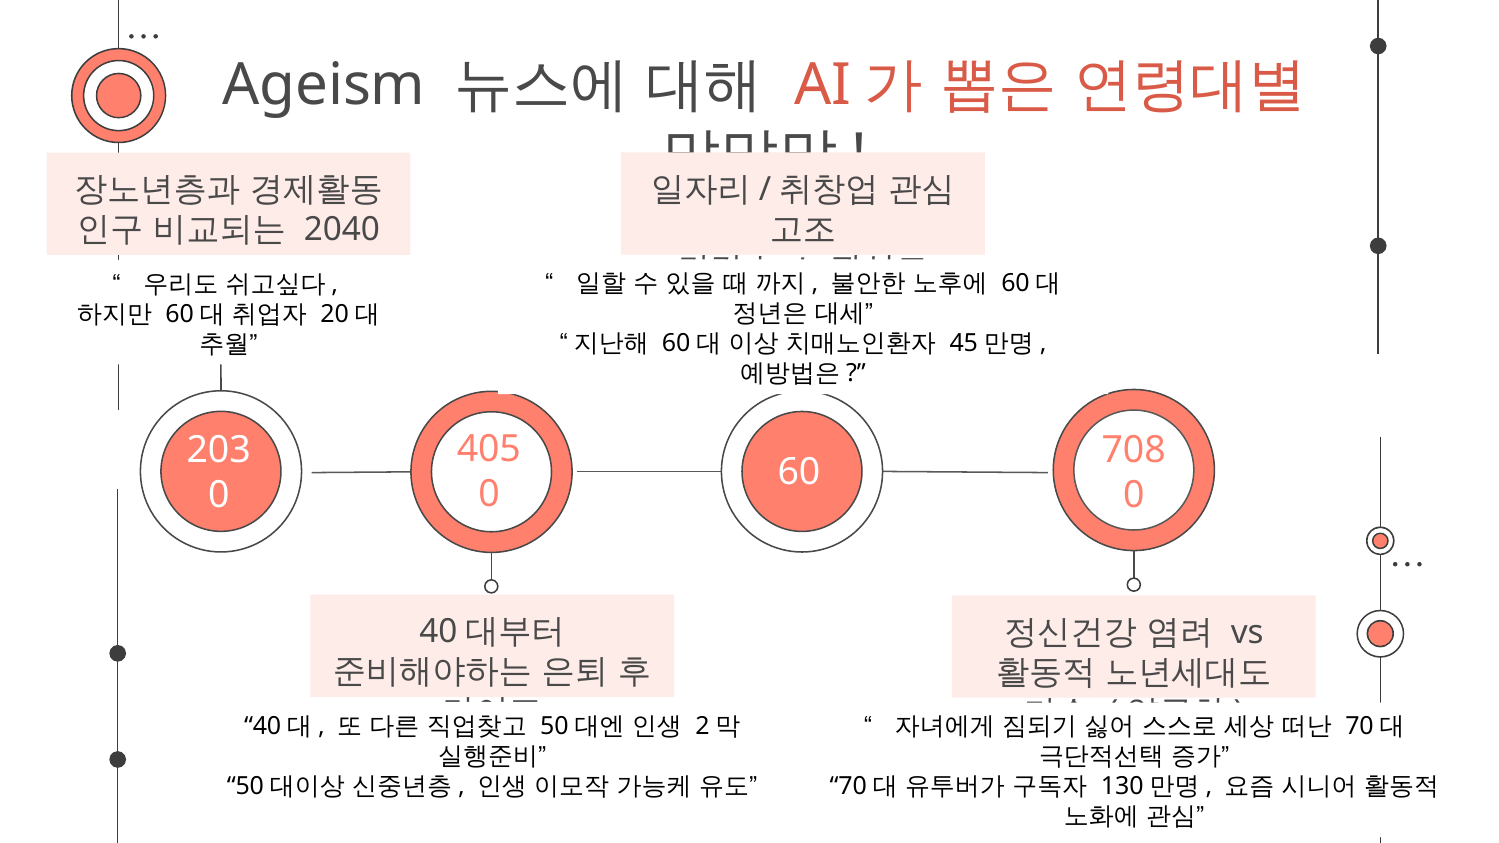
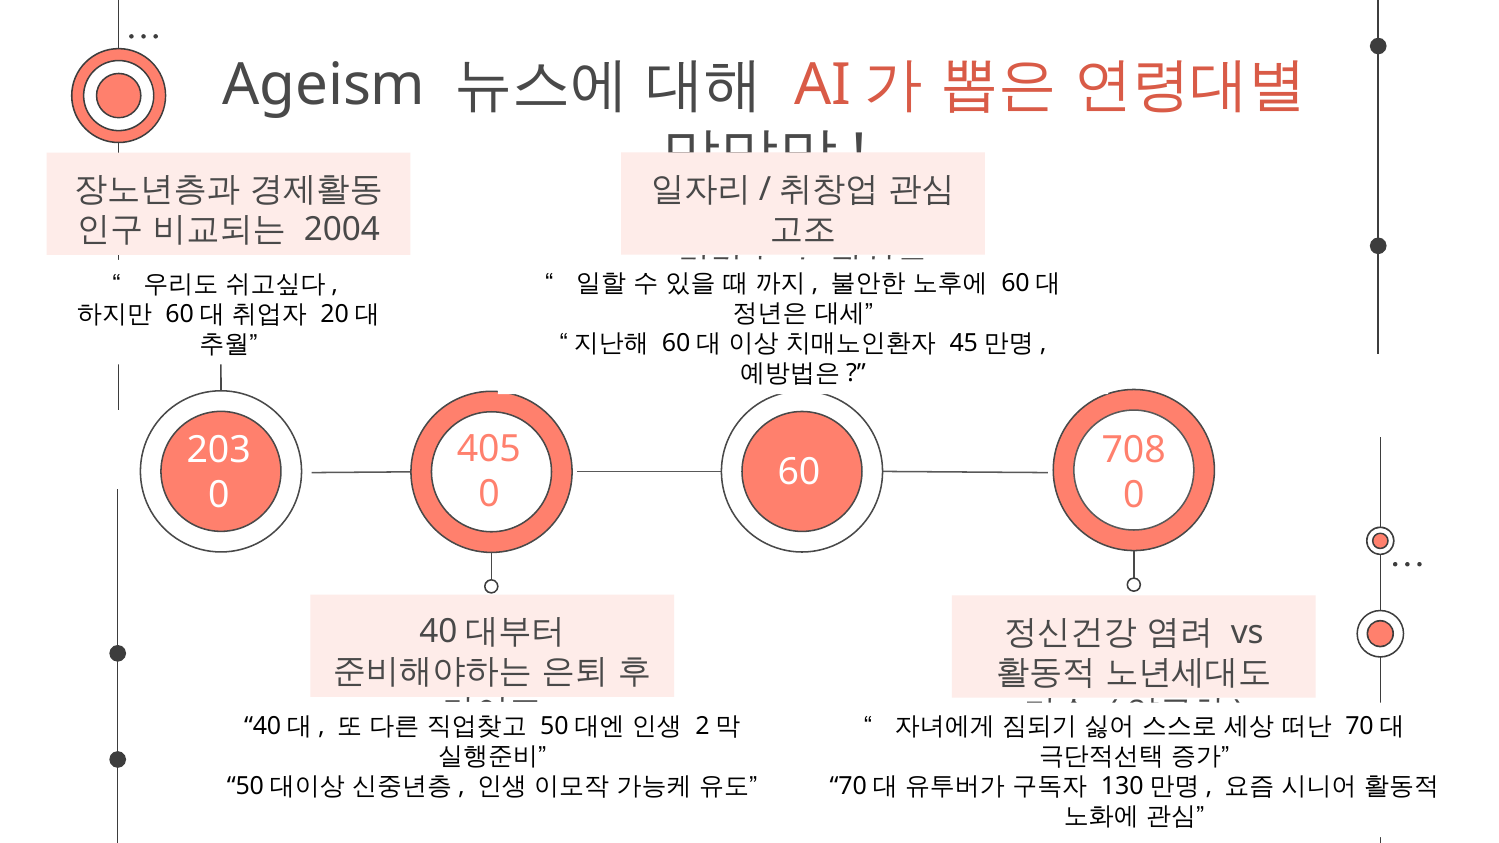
2040: 2040 -> 2004
